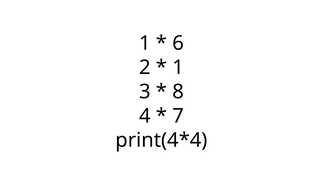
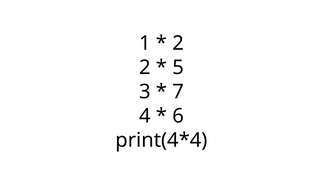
6 at (178, 43): 6 -> 2
1 at (178, 67): 1 -> 5
8: 8 -> 7
7: 7 -> 6
